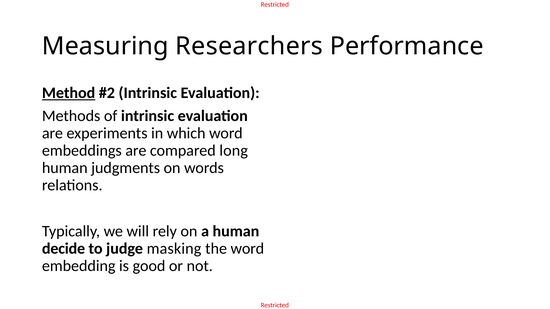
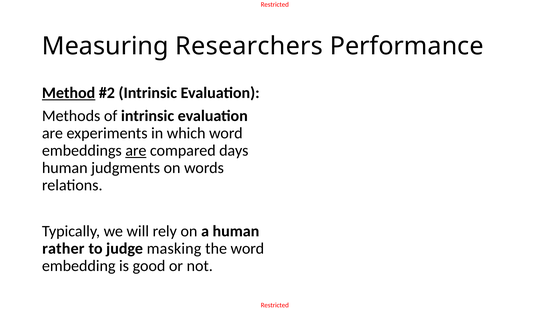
are at (136, 151) underline: none -> present
long: long -> days
decide: decide -> rather
